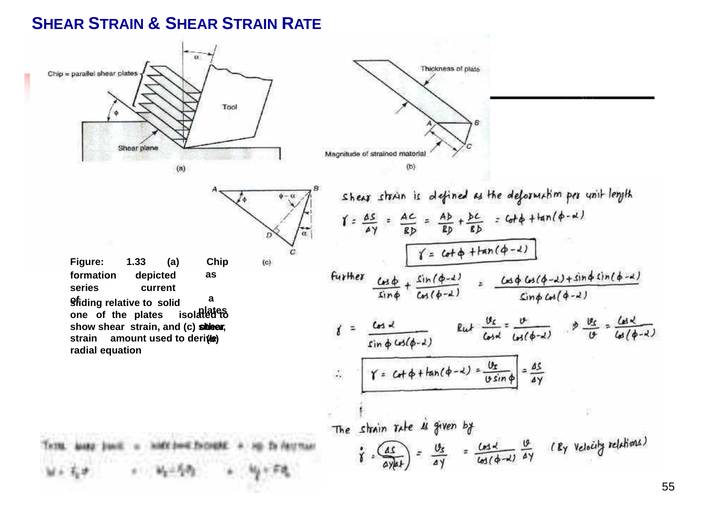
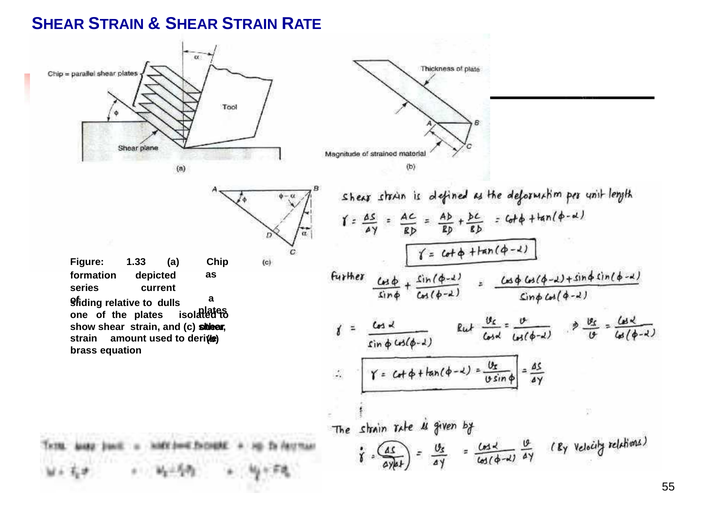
solid: solid -> dulls
radial: radial -> brass
